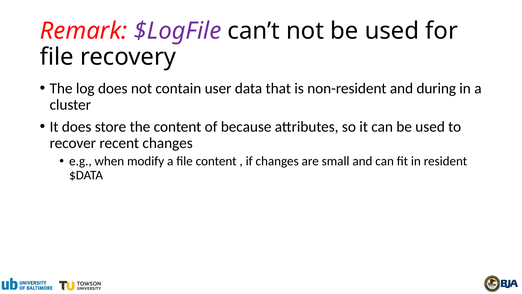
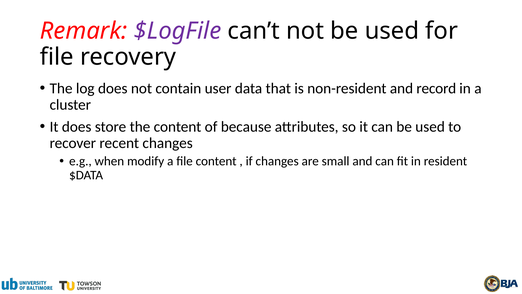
during: during -> record
